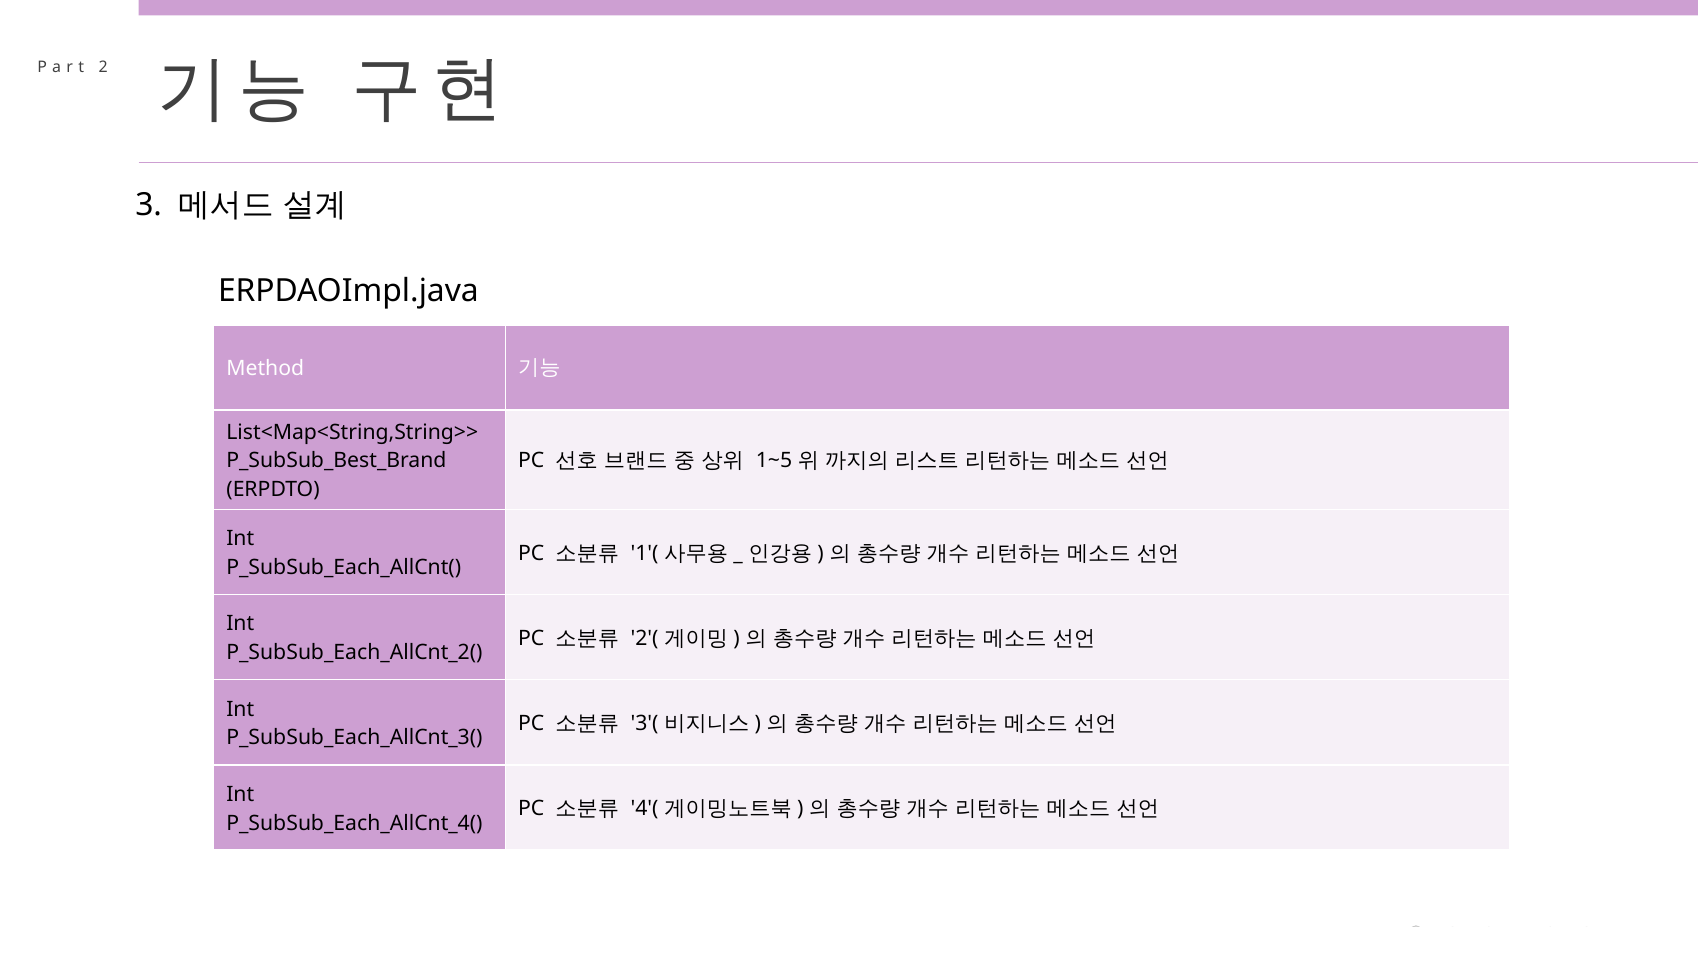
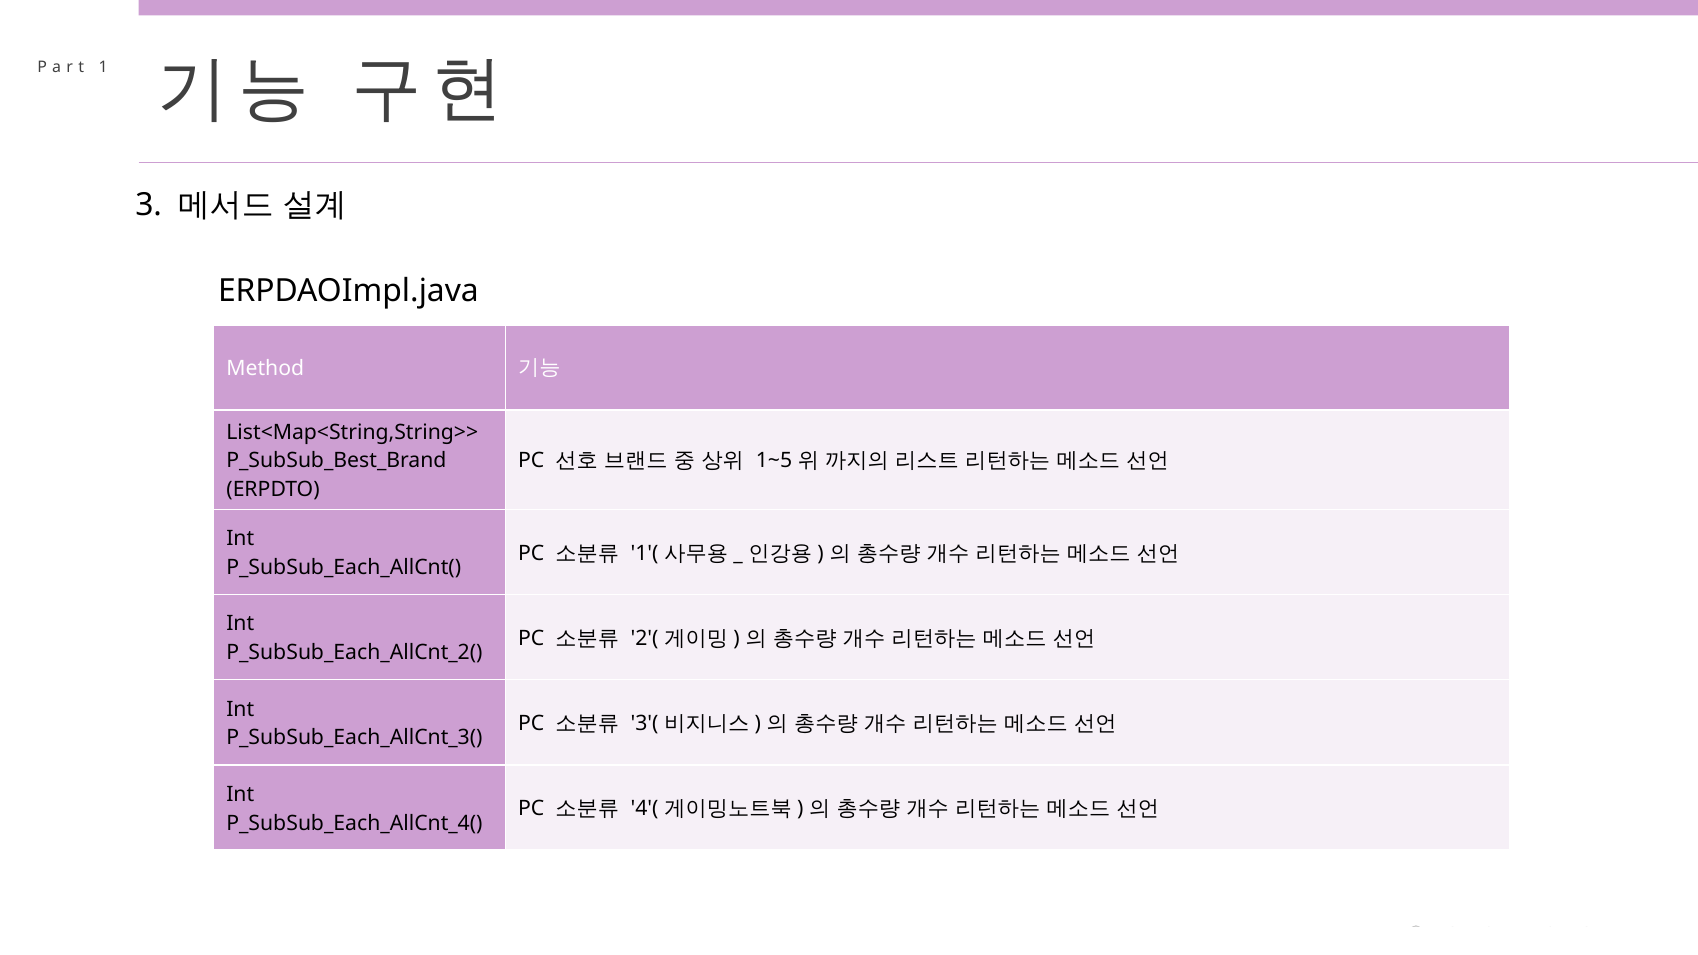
2: 2 -> 1
